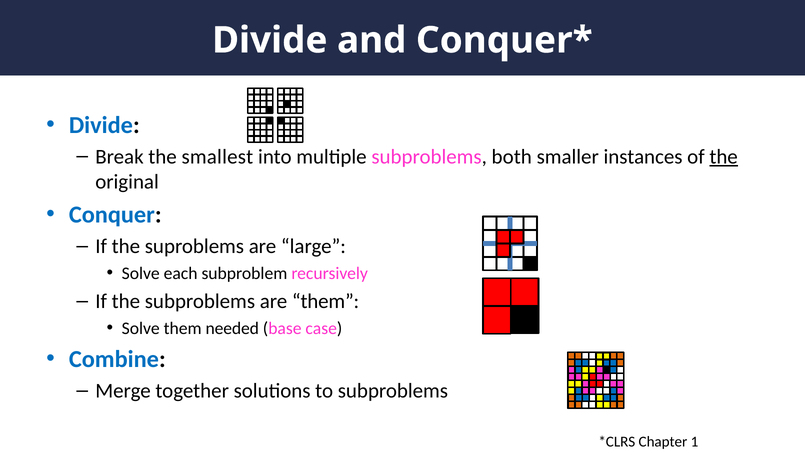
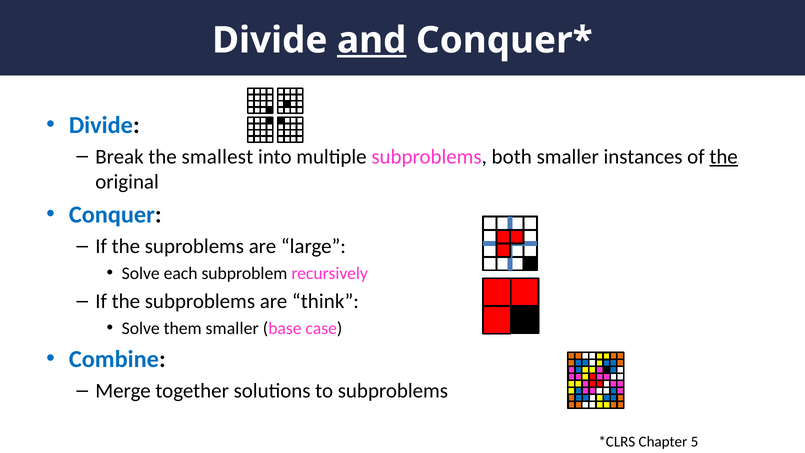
and underline: none -> present
are them: them -> think
them needed: needed -> smaller
1: 1 -> 5
